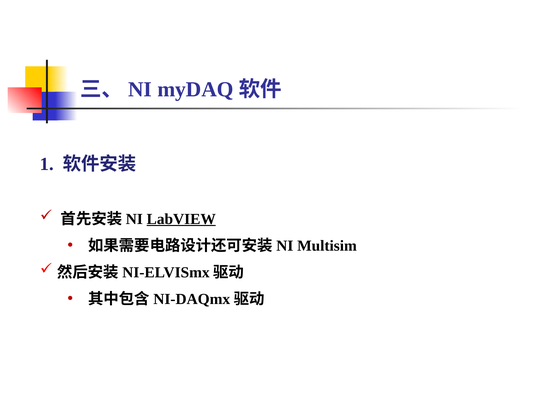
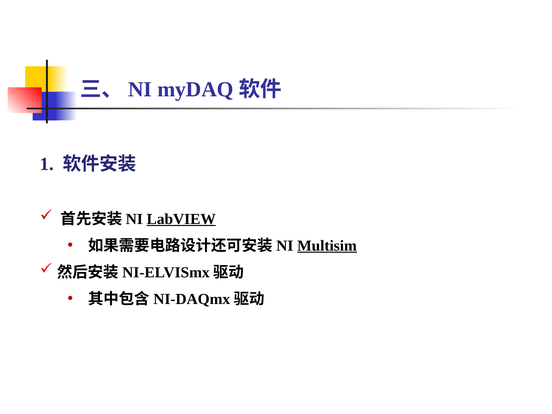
Multisim underline: none -> present
